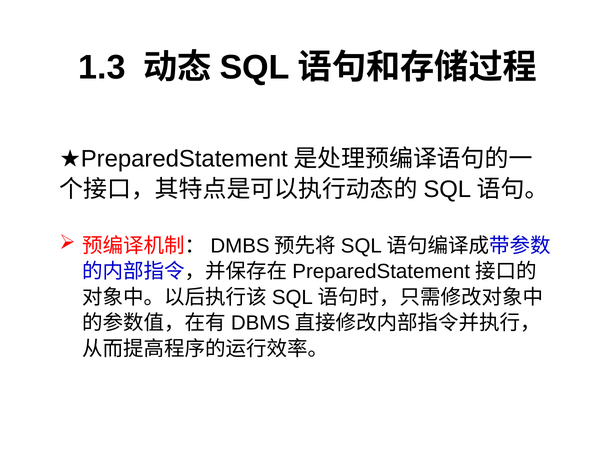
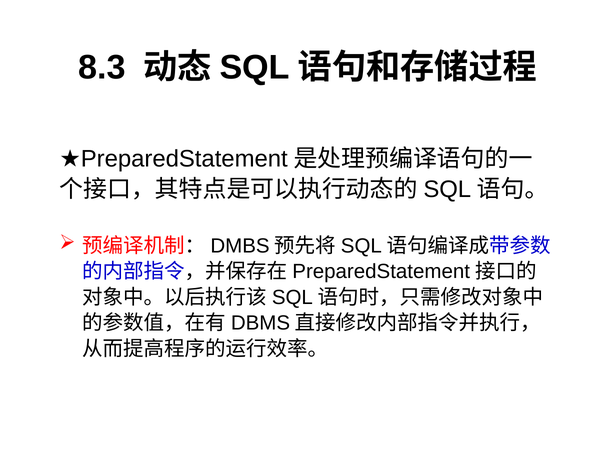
1.3: 1.3 -> 8.3
